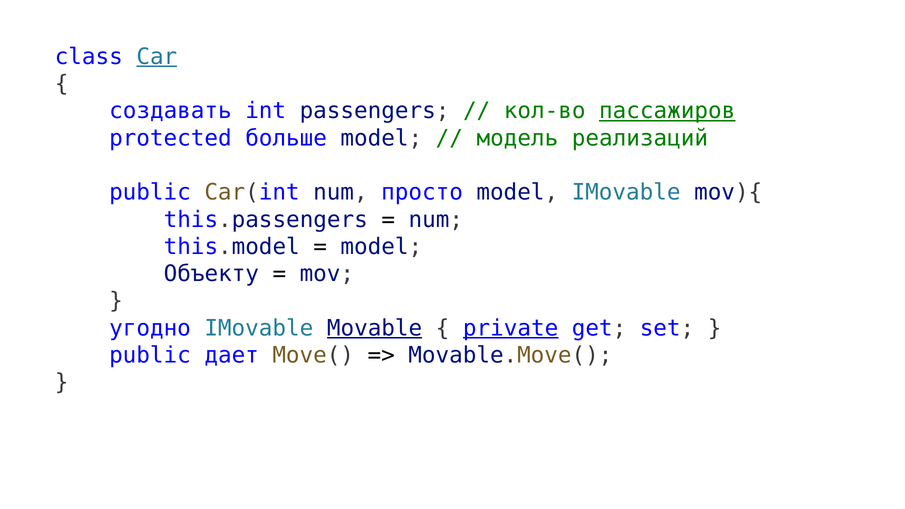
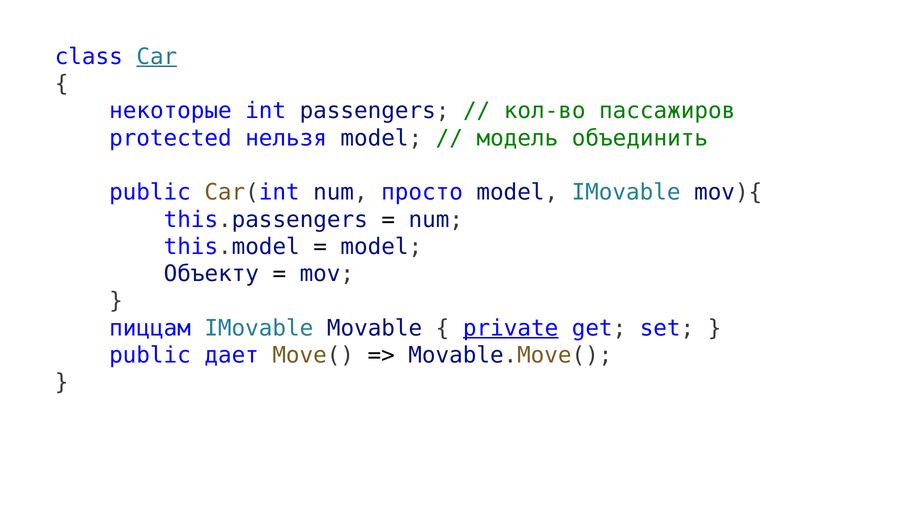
создавать: создавать -> некоторые
пассажиров underline: present -> none
больше: больше -> нельзя
реализаций: реализаций -> объединить
угодно: угодно -> пиццам
Movable underline: present -> none
